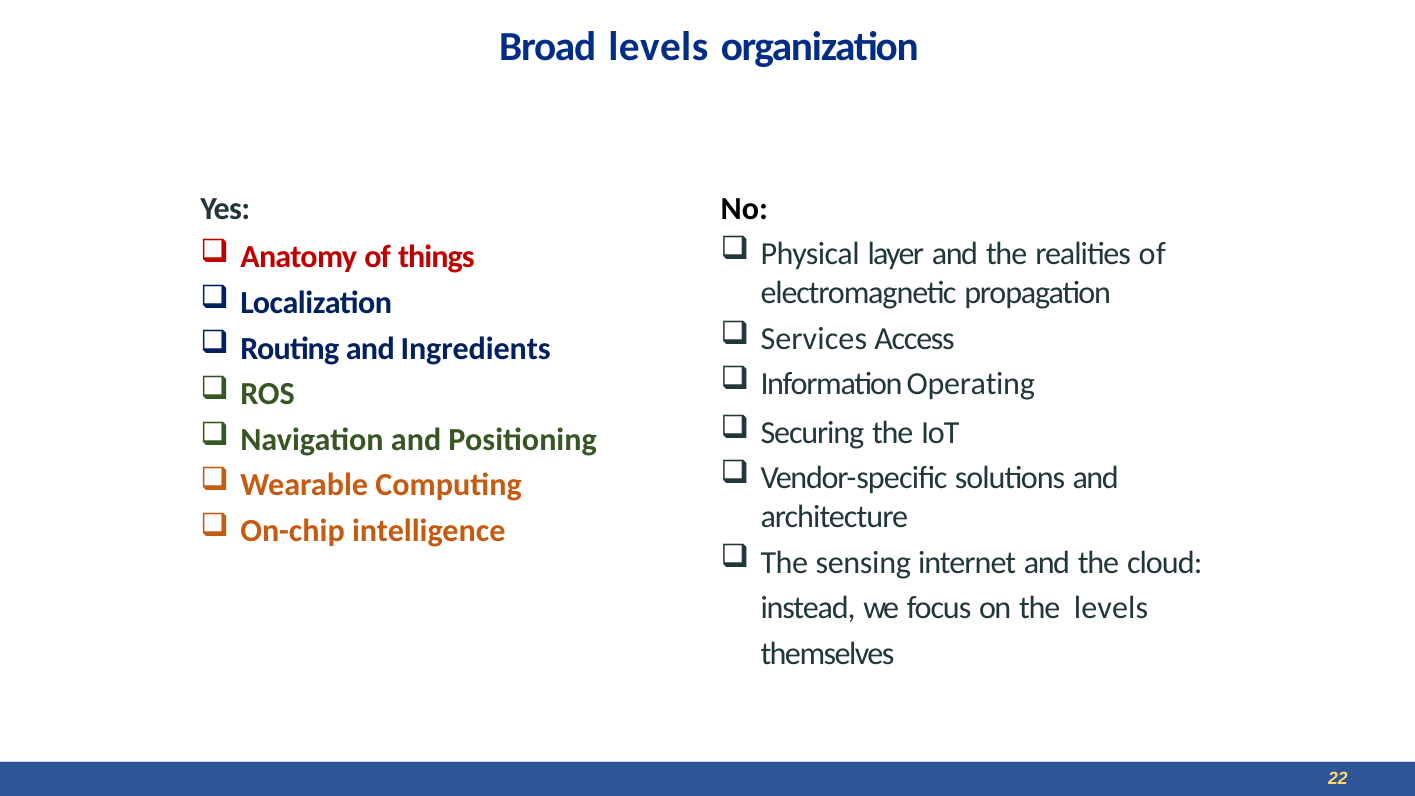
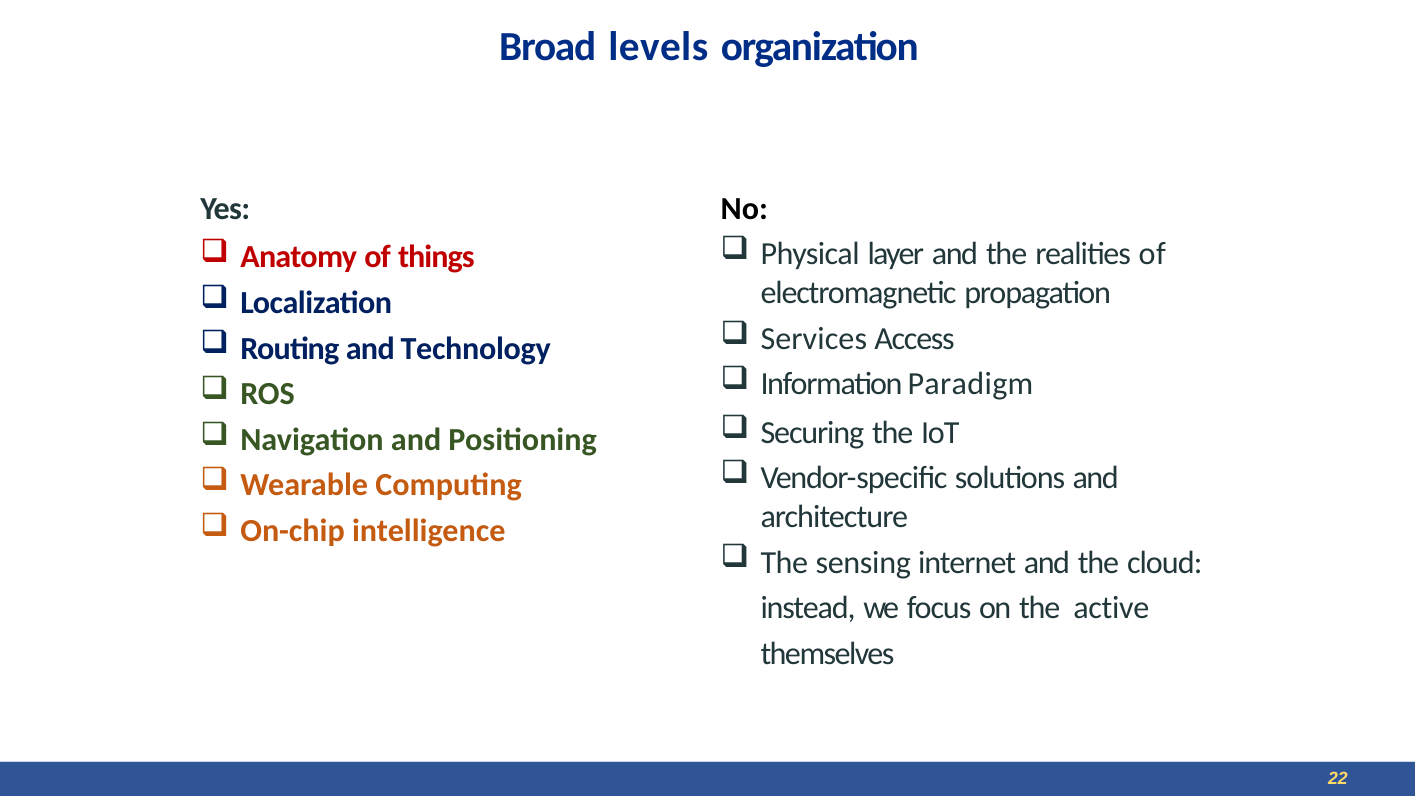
Ingredients: Ingredients -> Technology
Operating: Operating -> Paradigm
the levels: levels -> active
